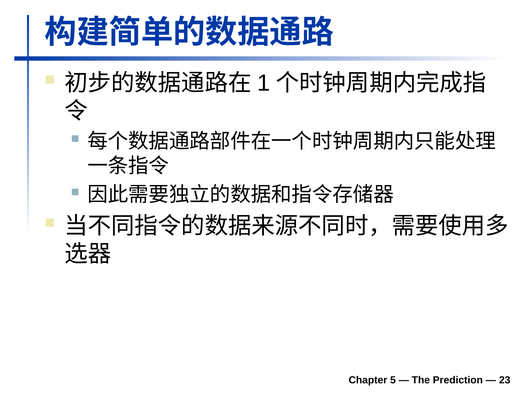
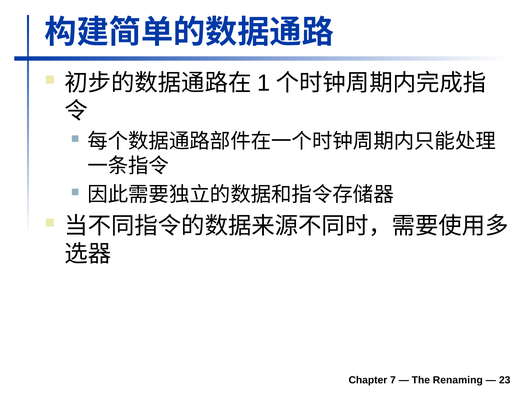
5: 5 -> 7
Prediction: Prediction -> Renaming
